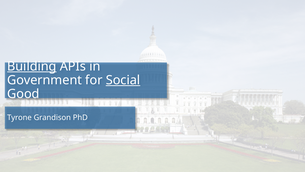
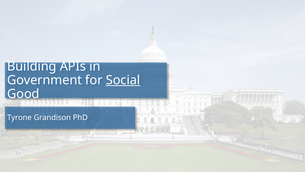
Building underline: present -> none
